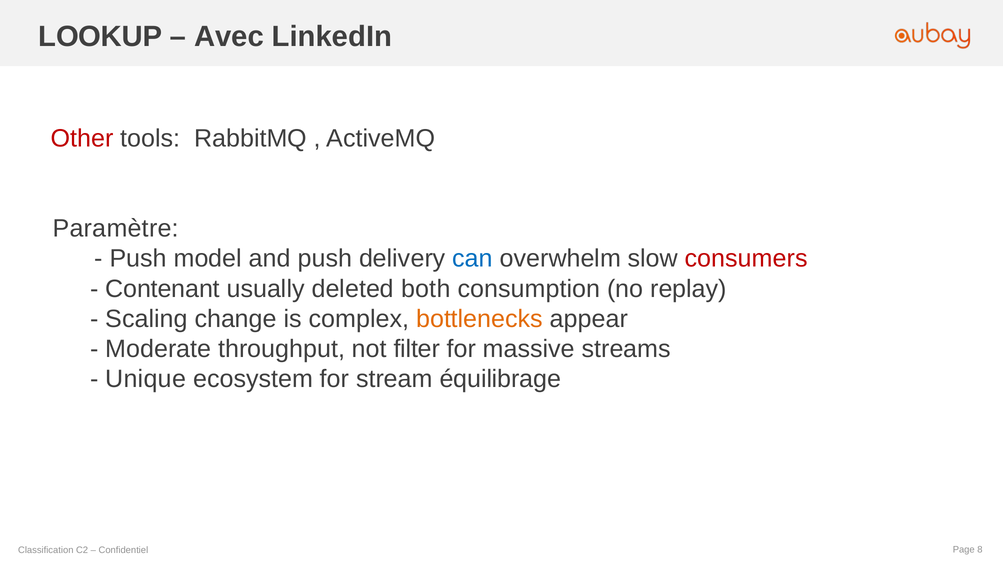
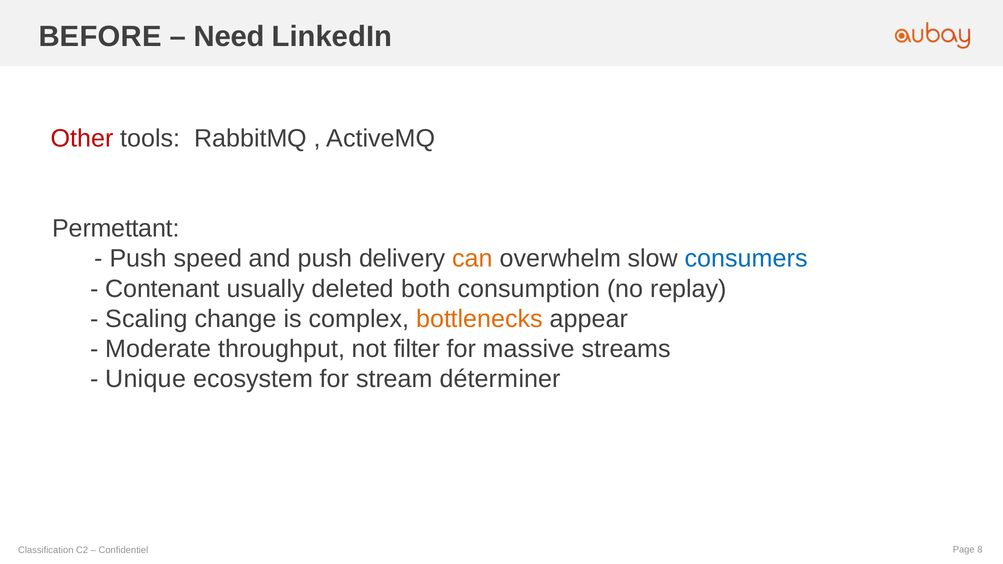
LOOKUP: LOOKUP -> BEFORE
Avec: Avec -> Need
Paramètre: Paramètre -> Permettant
model: model -> speed
can colour: blue -> orange
consumers colour: red -> blue
équilibrage: équilibrage -> déterminer
